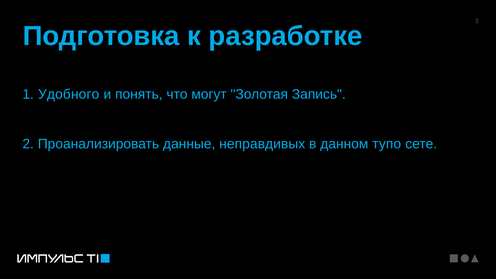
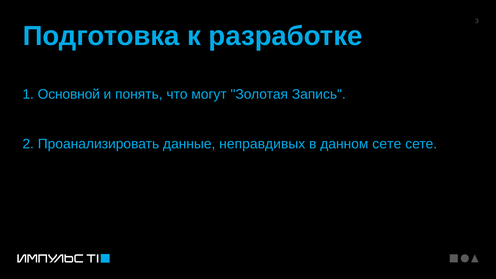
Удобного: Удобного -> Основной
данном тупо: тупо -> сете
